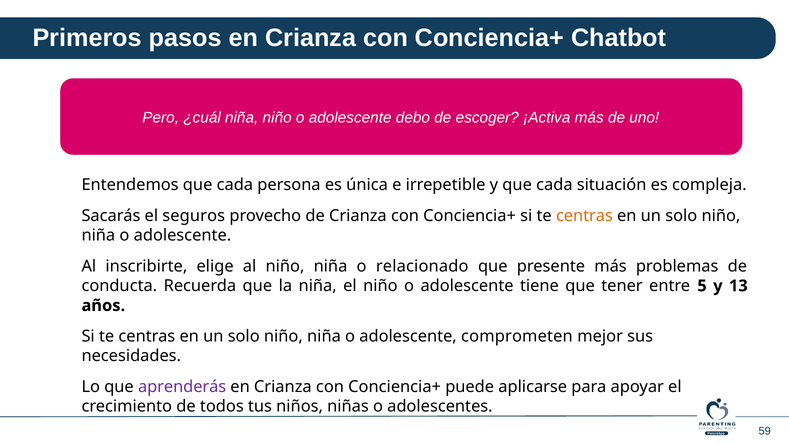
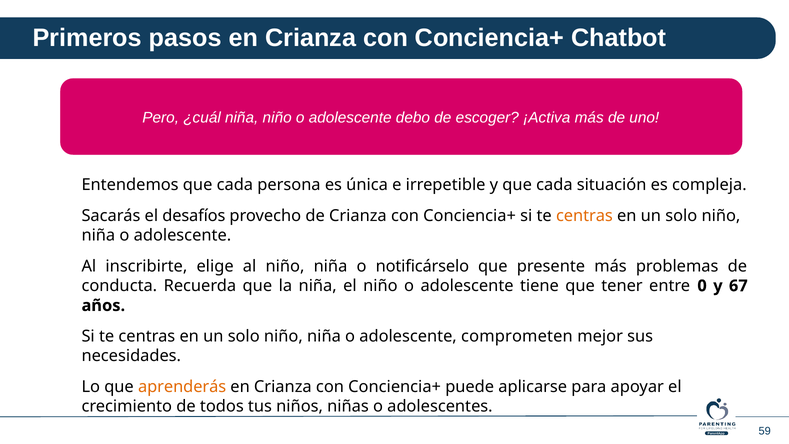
seguros: seguros -> desafíos
relacionado: relacionado -> notificárselo
5: 5 -> 0
13: 13 -> 67
aprenderás colour: purple -> orange
